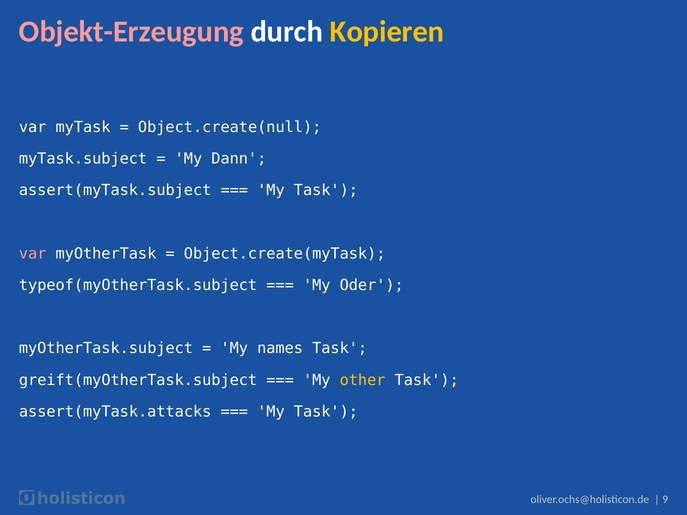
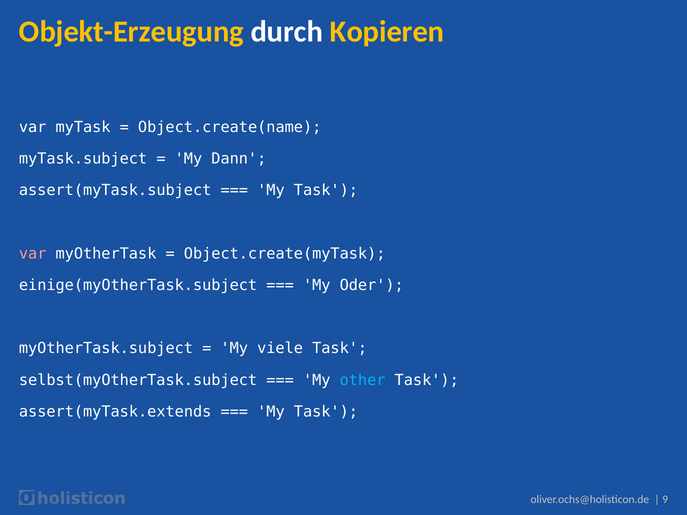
Objekt-Erzeugung colour: pink -> yellow
Object.create(null: Object.create(null -> Object.create(name
typeof(myOtherTask.subject: typeof(myOtherTask.subject -> einige(myOtherTask.subject
names: names -> viele
greift(myOtherTask.subject: greift(myOtherTask.subject -> selbst(myOtherTask.subject
other colour: yellow -> light blue
assert(myTask.attacks: assert(myTask.attacks -> assert(myTask.extends
